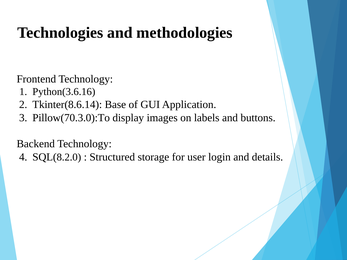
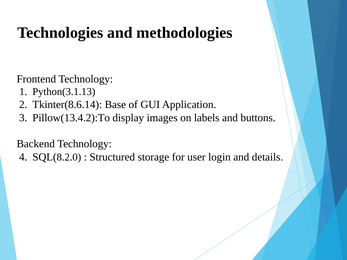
Python(3.6.16: Python(3.6.16 -> Python(3.1.13
Pillow(70.3.0):To: Pillow(70.3.0):To -> Pillow(13.4.2):To
